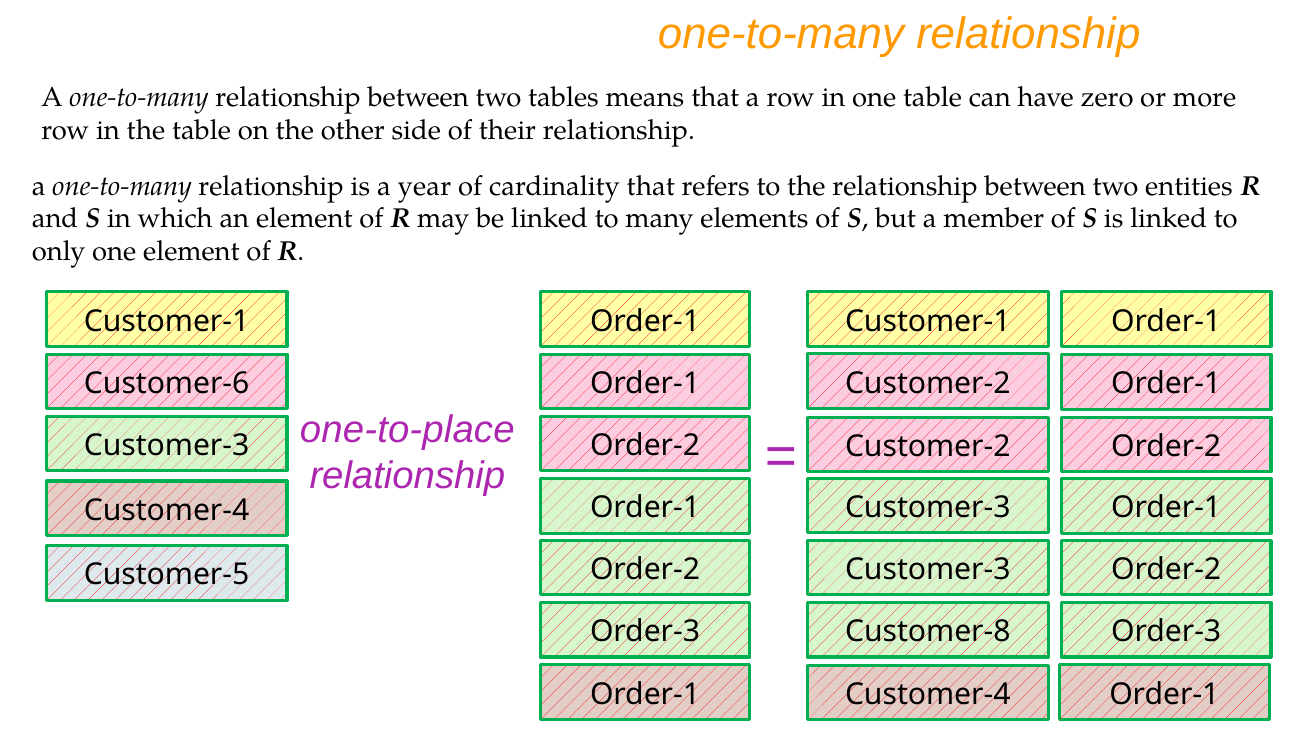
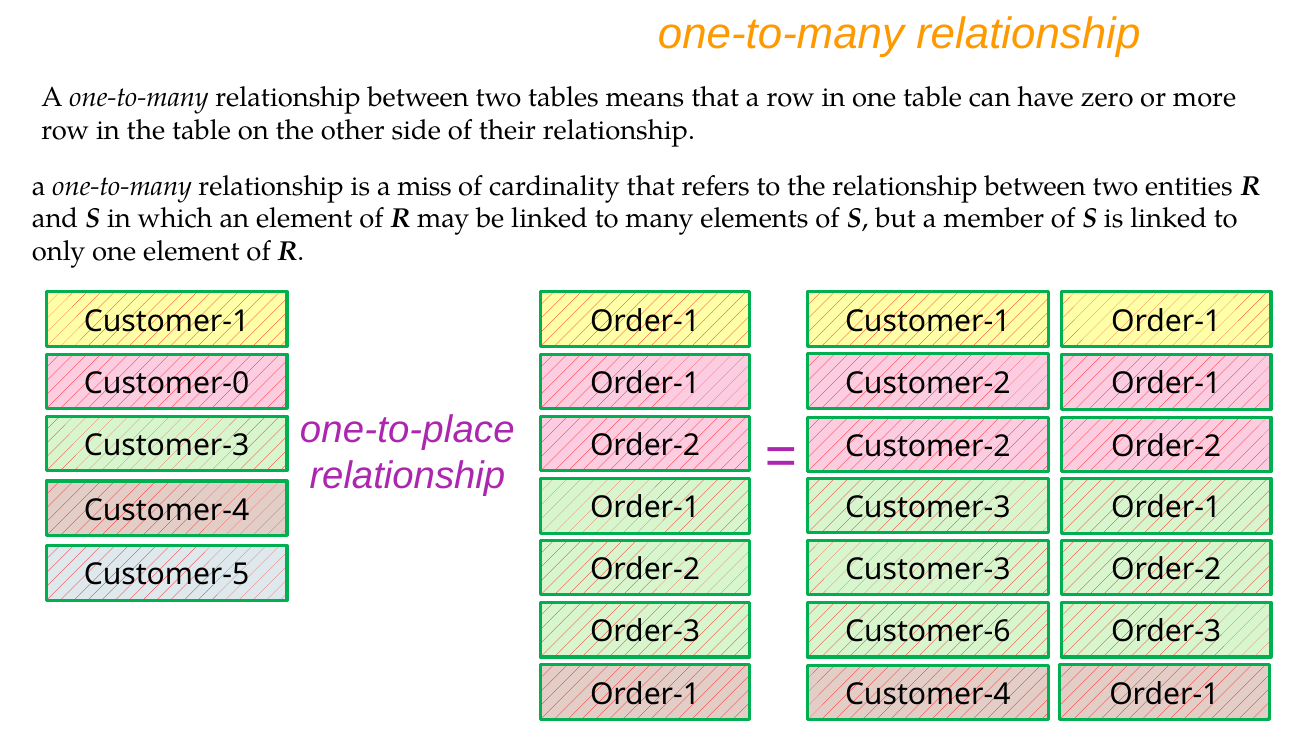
year: year -> miss
Customer-6: Customer-6 -> Customer-0
Customer-8: Customer-8 -> Customer-6
